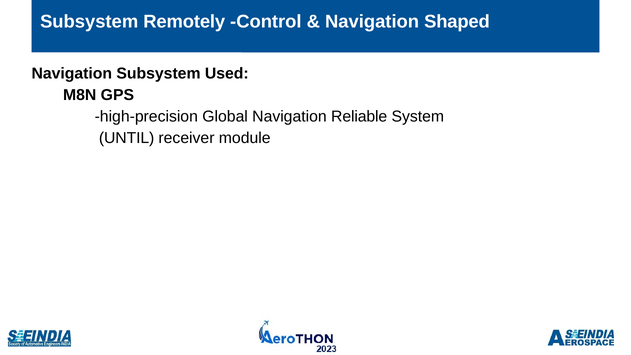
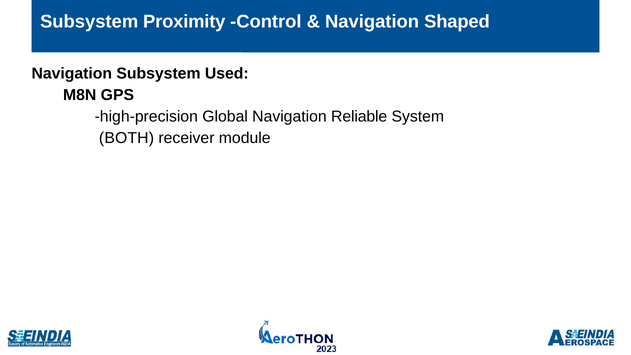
Remotely: Remotely -> Proximity
UNTIL: UNTIL -> BOTH
